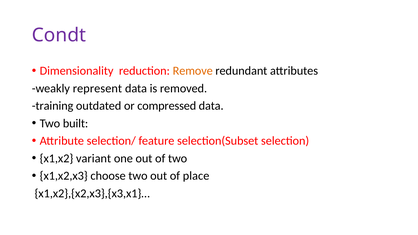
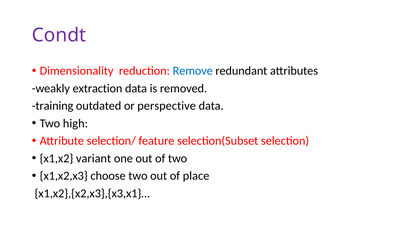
Remove colour: orange -> blue
represent: represent -> extraction
compressed: compressed -> perspective
built: built -> high
